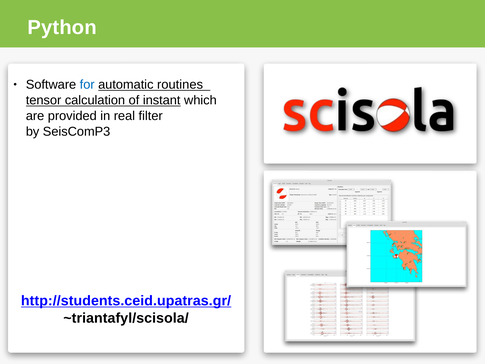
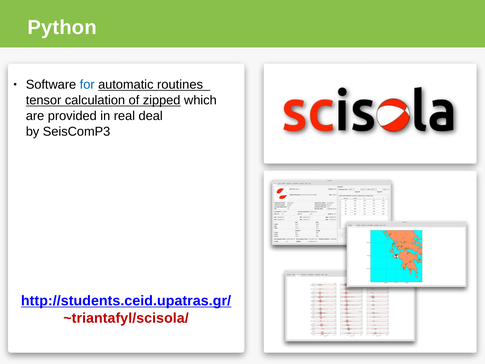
instant: instant -> zipped
filter: filter -> deal
~triantafyl/scisola/ colour: black -> red
